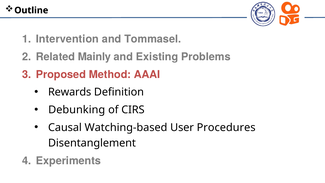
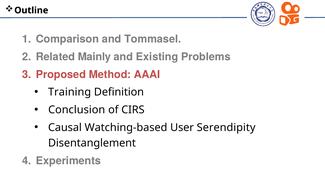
Intervention: Intervention -> Comparison
Rewards: Rewards -> Training
Debunking: Debunking -> Conclusion
Procedures: Procedures -> Serendipity
